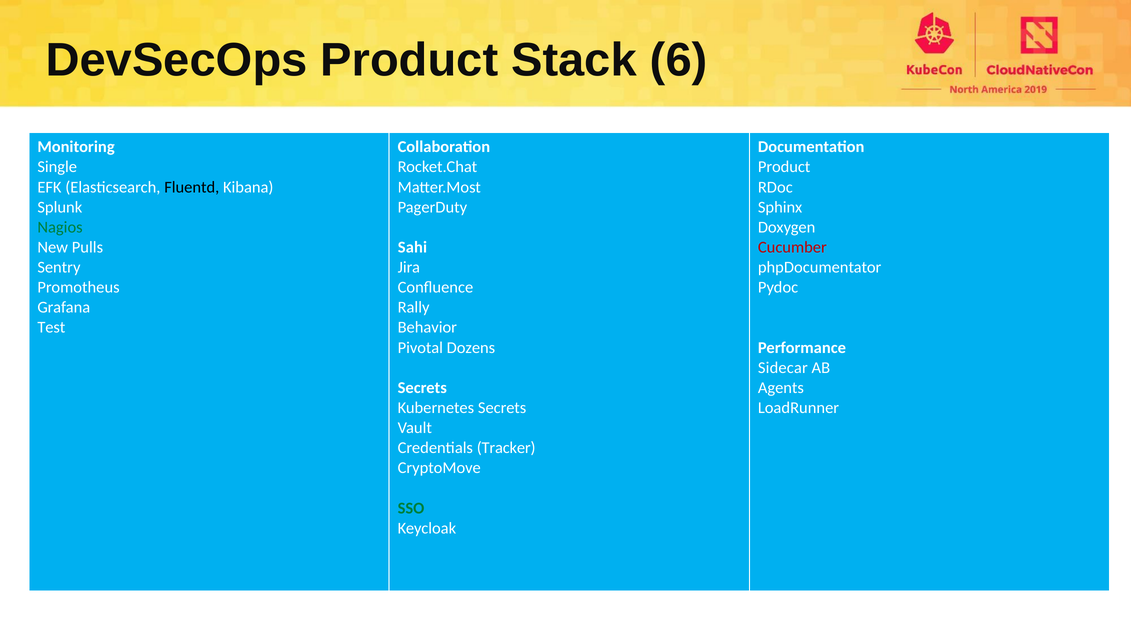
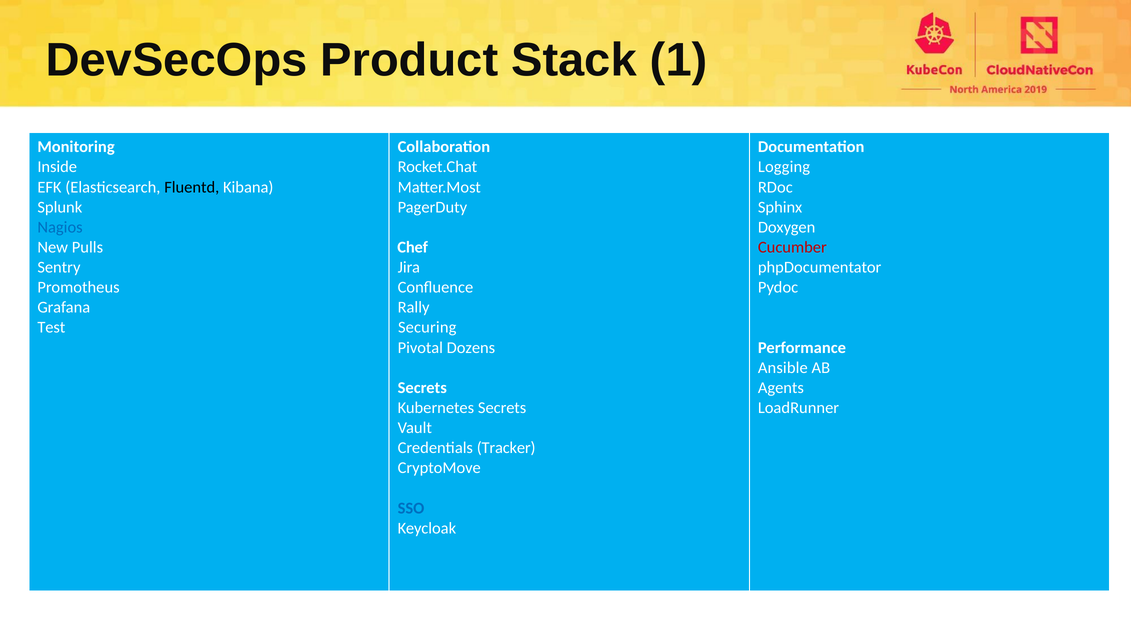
6: 6 -> 1
Single: Single -> Inside
Product at (784, 167): Product -> Logging
Nagios colour: green -> blue
Sahi: Sahi -> Chef
Behavior: Behavior -> Securing
Sidecar: Sidecar -> Ansible
SSO colour: green -> blue
